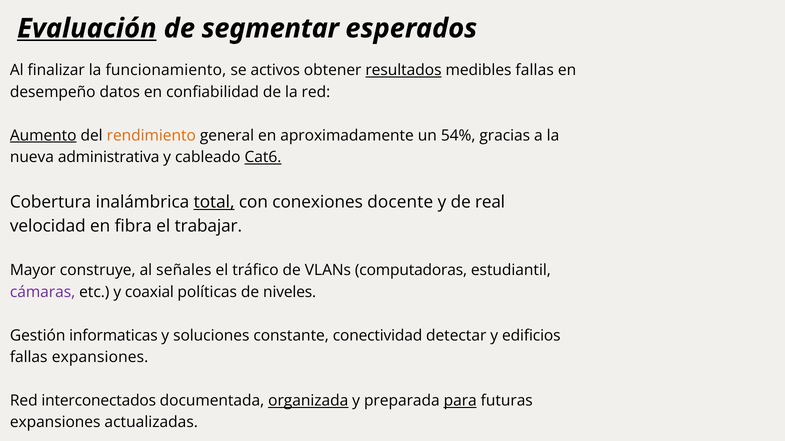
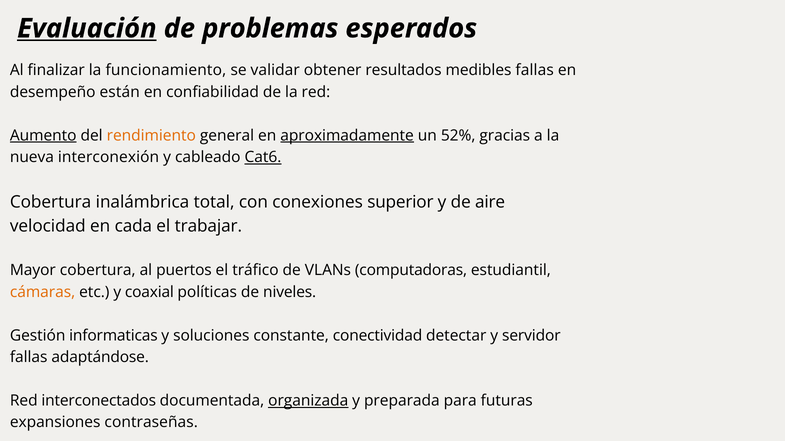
segmentar: segmentar -> problemas
activos: activos -> validar
resultados underline: present -> none
datos: datos -> están
aproximadamente underline: none -> present
54%: 54% -> 52%
administrativa: administrativa -> interconexión
total underline: present -> none
docente: docente -> superior
real: real -> aire
fibra: fibra -> cada
Mayor construye: construye -> cobertura
señales: señales -> puertos
cámaras colour: purple -> orange
edificios: edificios -> servidor
fallas expansiones: expansiones -> adaptándose
para underline: present -> none
actualizadas: actualizadas -> contraseñas
